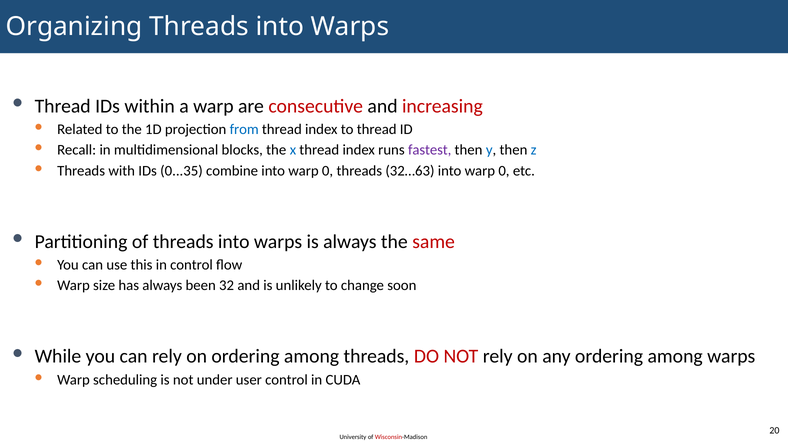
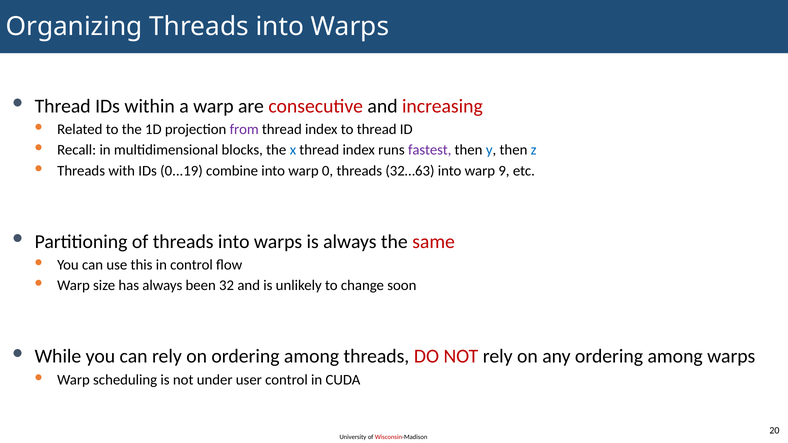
from colour: blue -> purple
0...35: 0...35 -> 0...19
32…63 into warp 0: 0 -> 9
